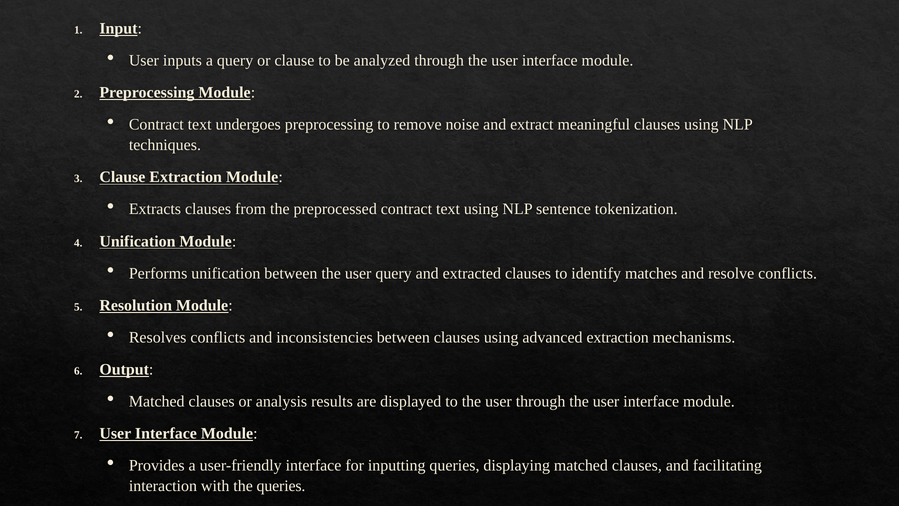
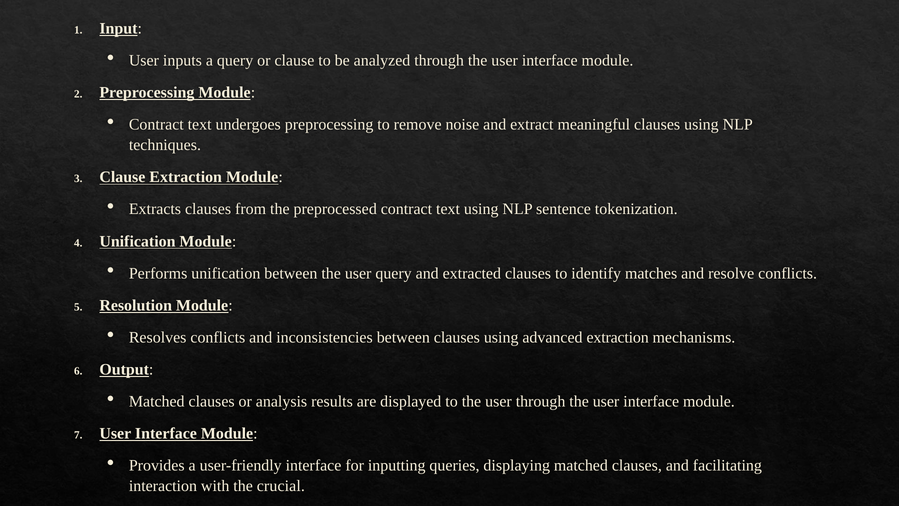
the queries: queries -> crucial
